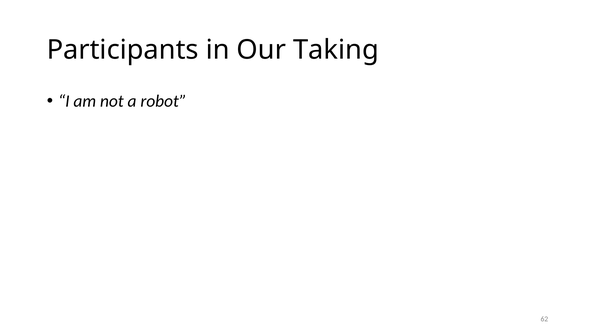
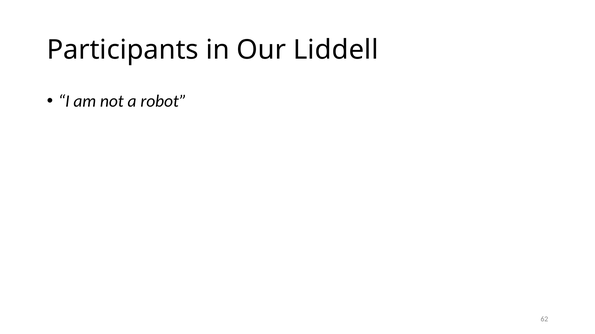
Taking: Taking -> Liddell
